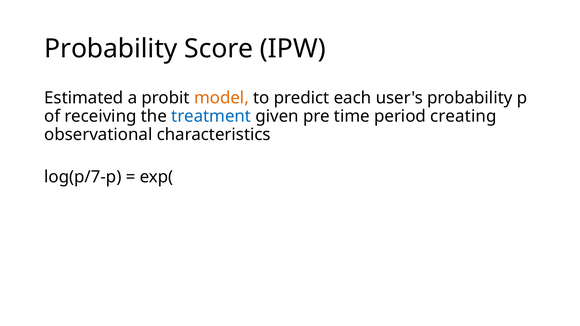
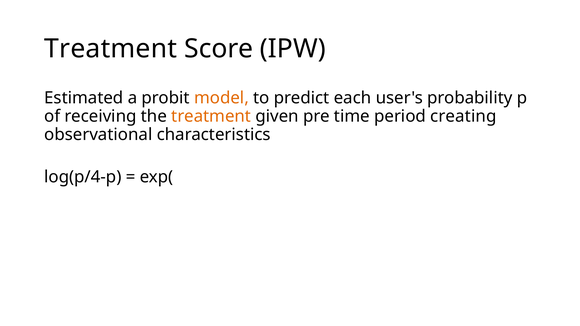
Probability at (111, 49): Probability -> Treatment
treatment at (211, 116) colour: blue -> orange
log(p/7-p: log(p/7-p -> log(p/4-p
